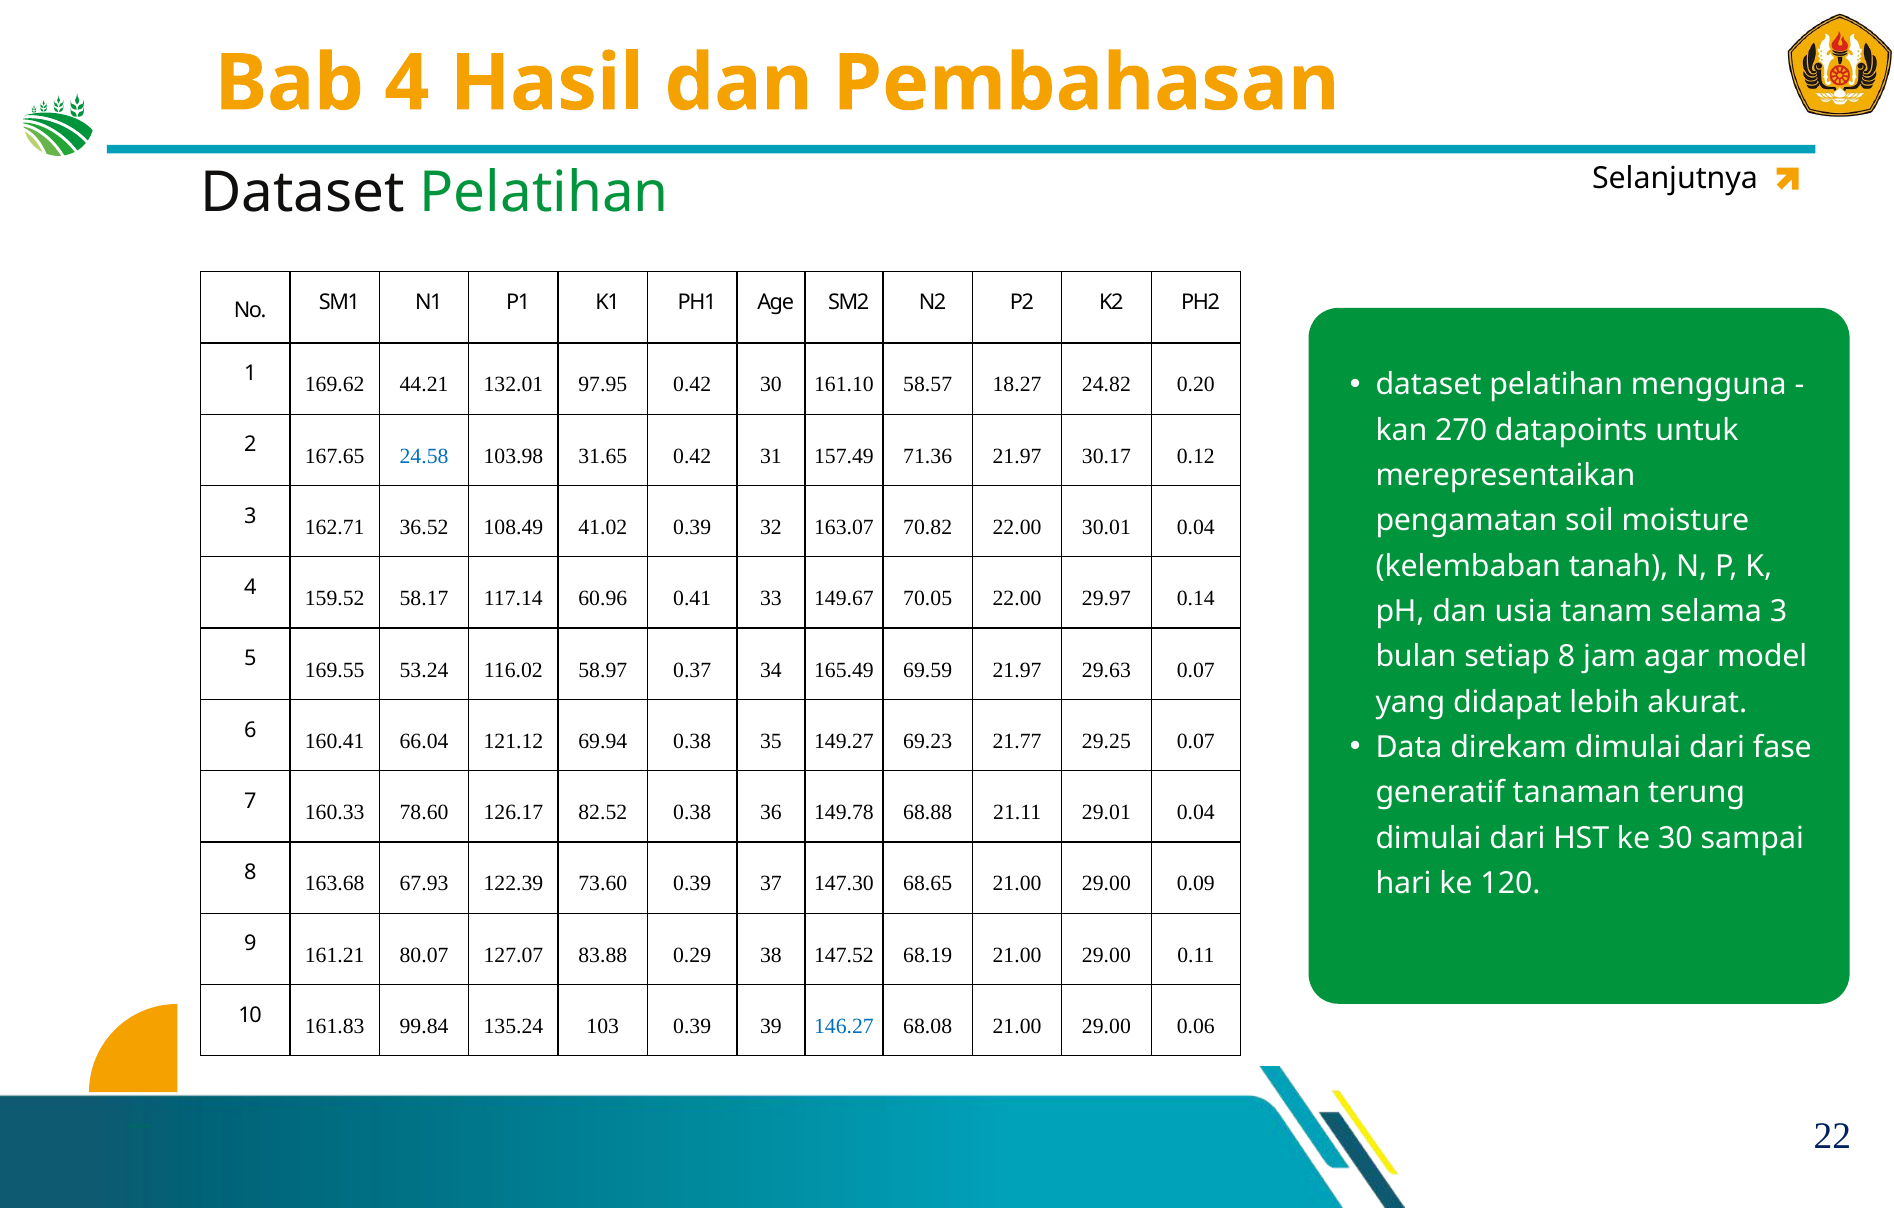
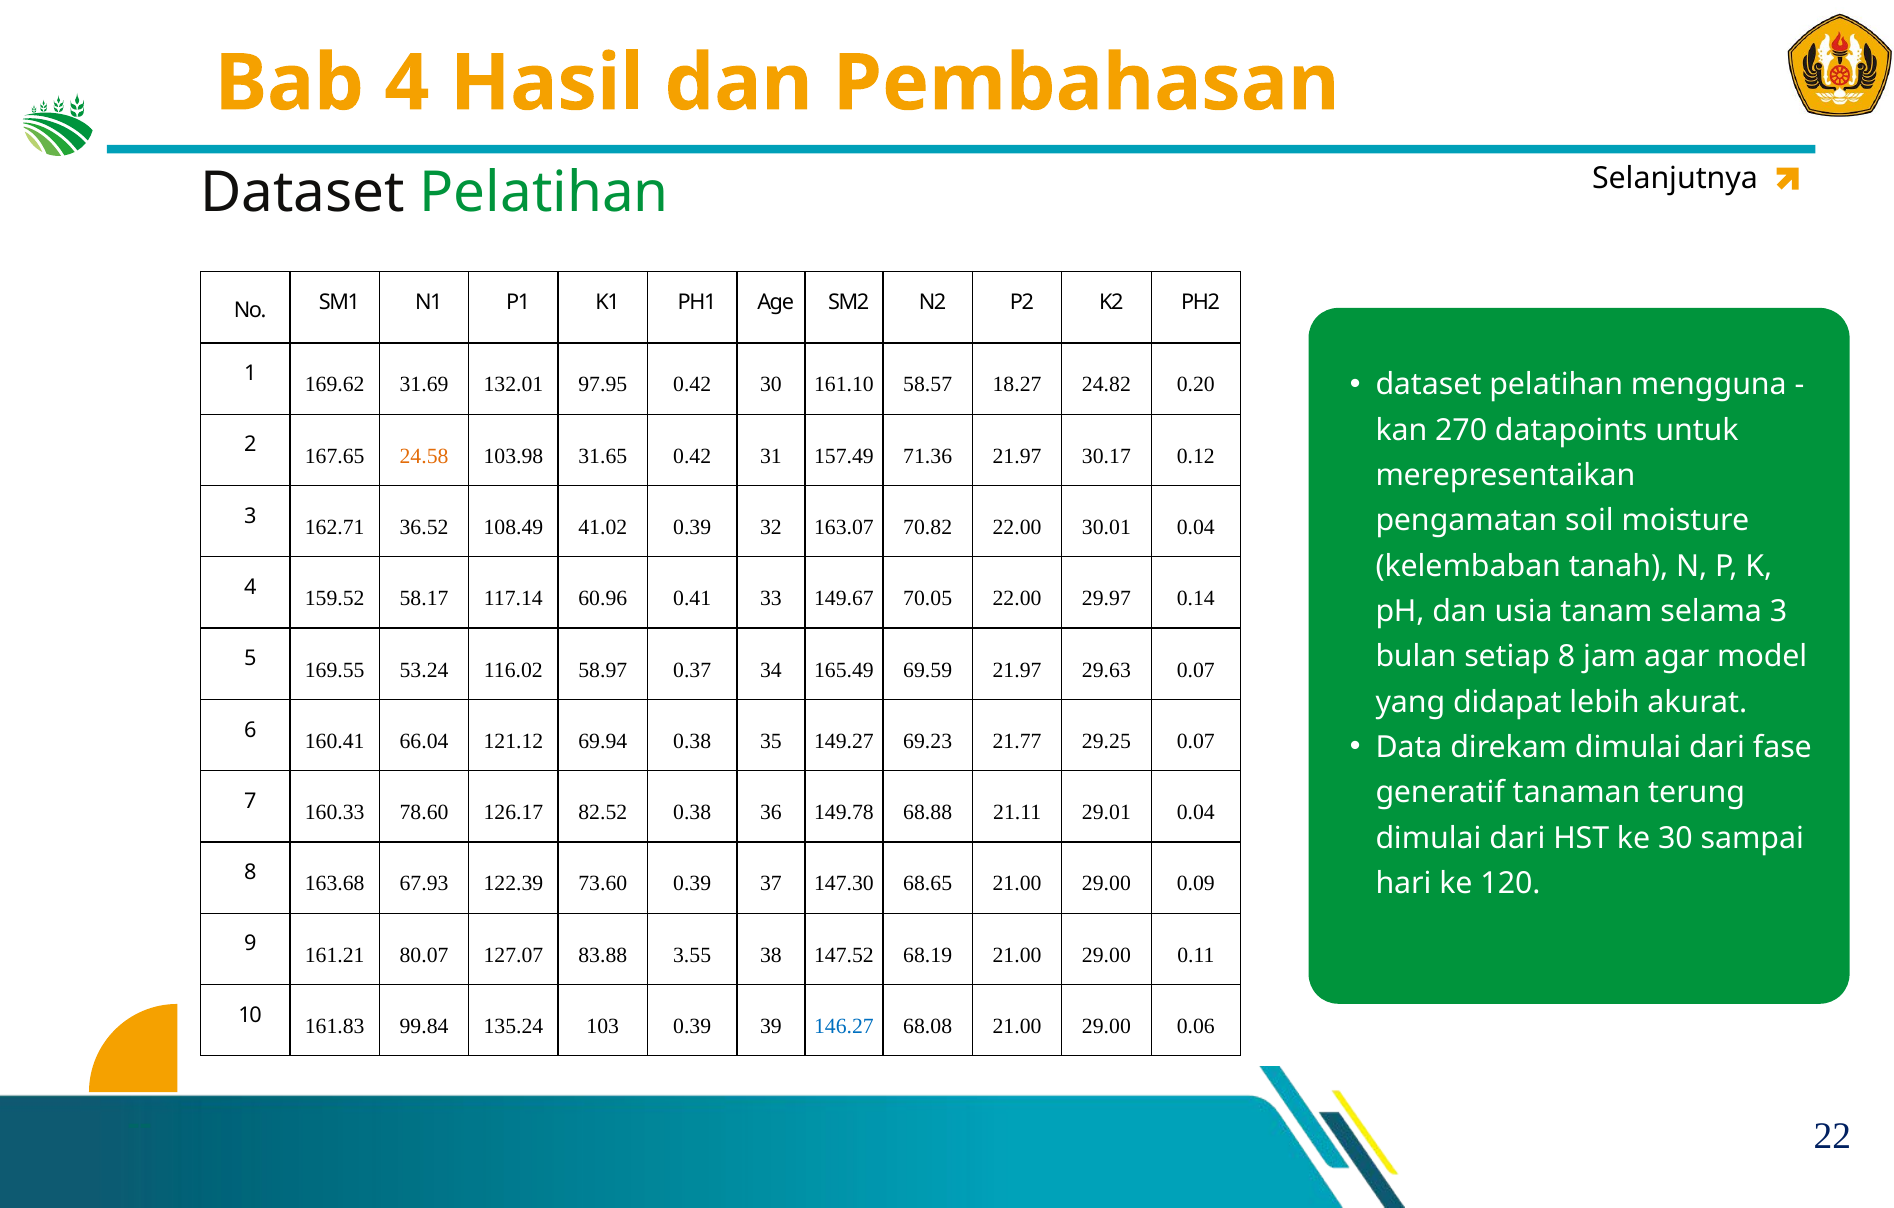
44.21: 44.21 -> 31.69
24.58 colour: blue -> orange
0.29: 0.29 -> 3.55
